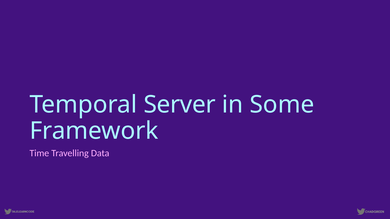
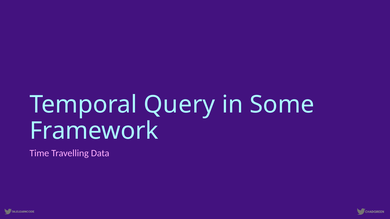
Server: Server -> Query
